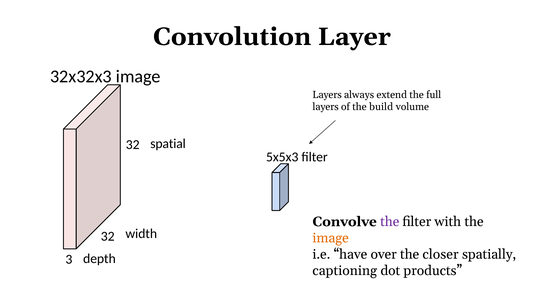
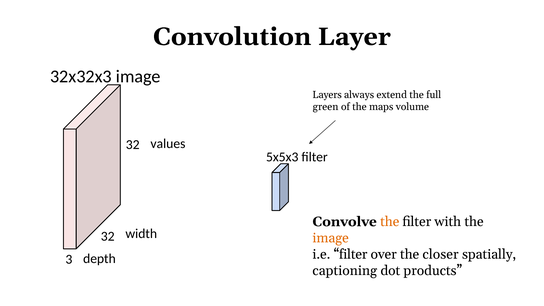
layers at (326, 107): layers -> green
build: build -> maps
spatial: spatial -> values
the at (390, 222) colour: purple -> orange
i.e have: have -> filter
